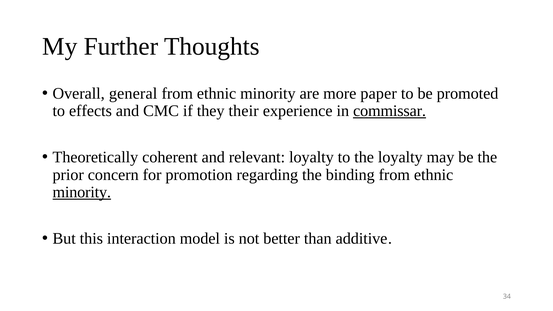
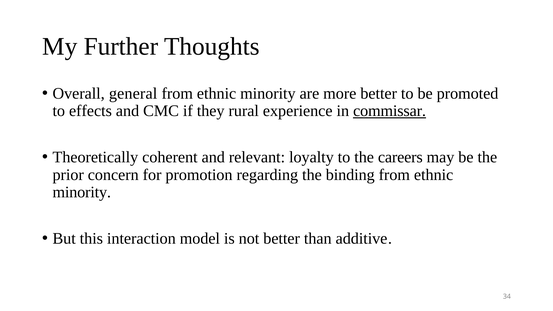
more paper: paper -> better
their: their -> rural
the loyalty: loyalty -> careers
minority at (82, 192) underline: present -> none
